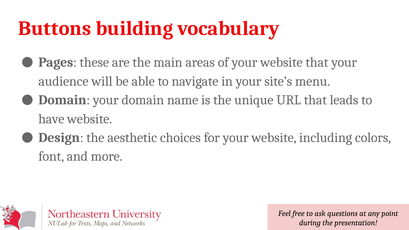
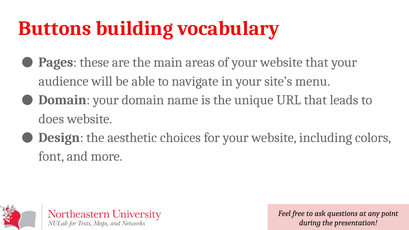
have: have -> does
